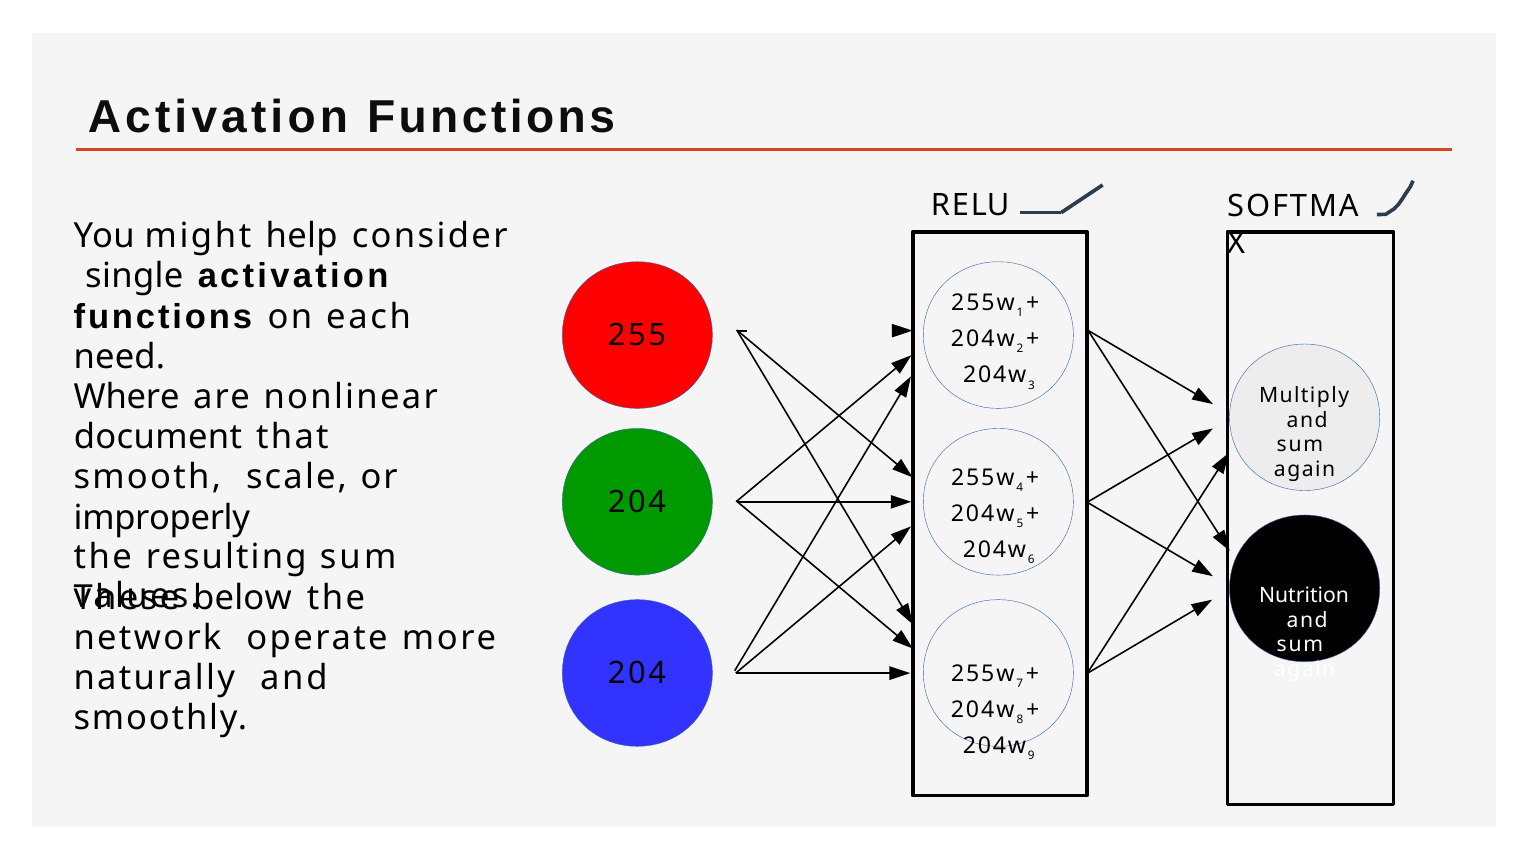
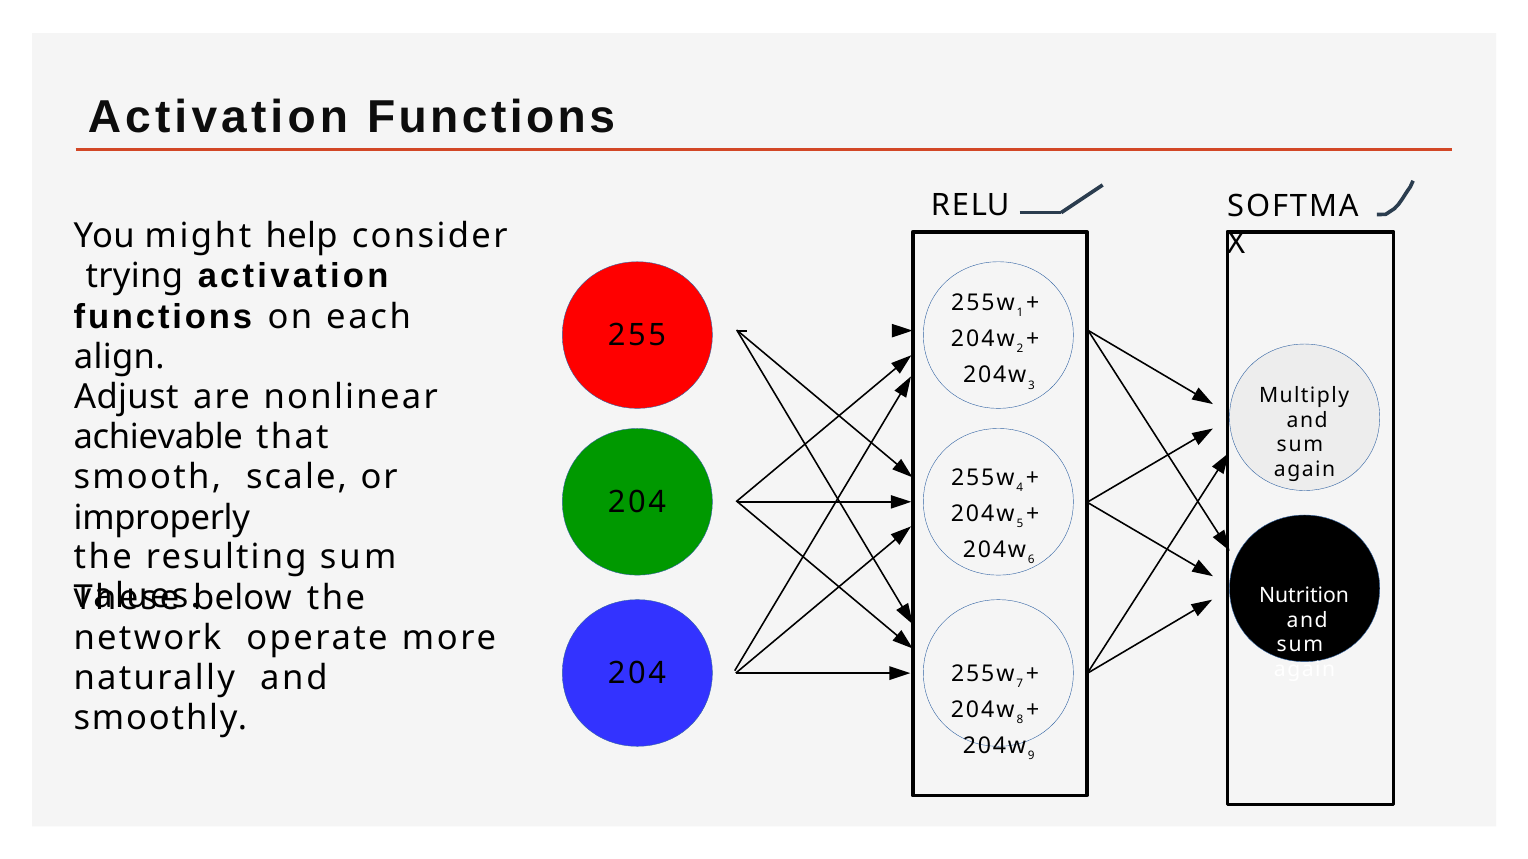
single: single -> trying
need: need -> align
Where: Where -> Adjust
document: document -> achievable
